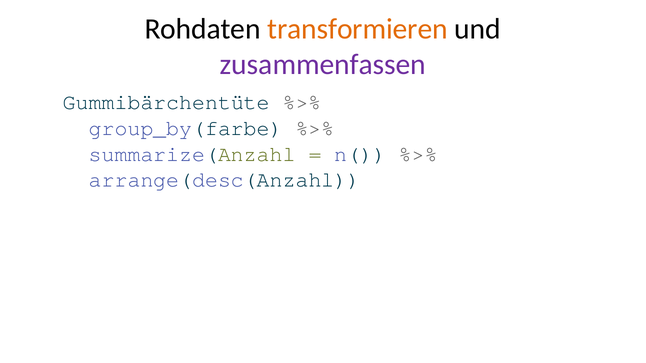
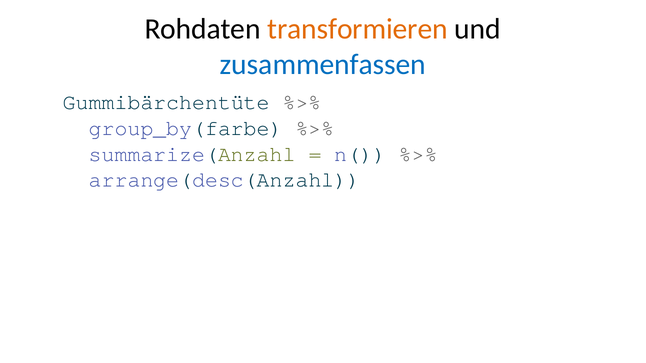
zusammenfassen colour: purple -> blue
